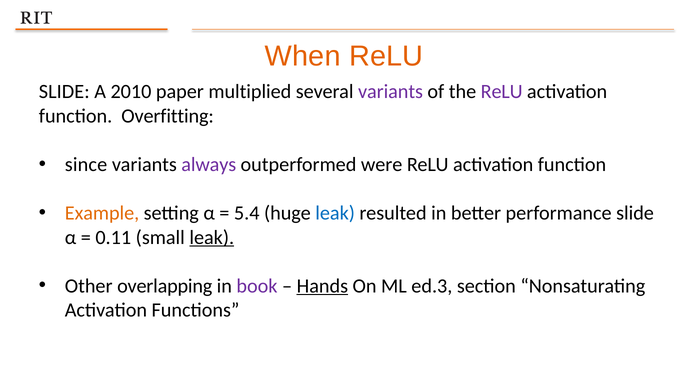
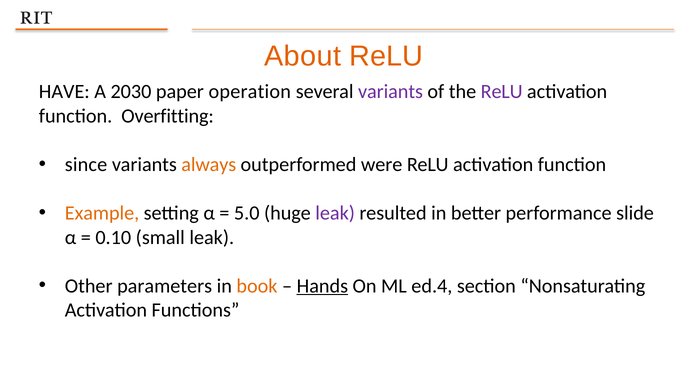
When: When -> About
SLIDE at (64, 92): SLIDE -> HAVE
2010: 2010 -> 2030
multiplied: multiplied -> operation
always colour: purple -> orange
5.4: 5.4 -> 5.0
leak at (335, 213) colour: blue -> purple
0.11: 0.11 -> 0.10
leak at (212, 237) underline: present -> none
overlapping: overlapping -> parameters
book colour: purple -> orange
ed.3: ed.3 -> ed.4
